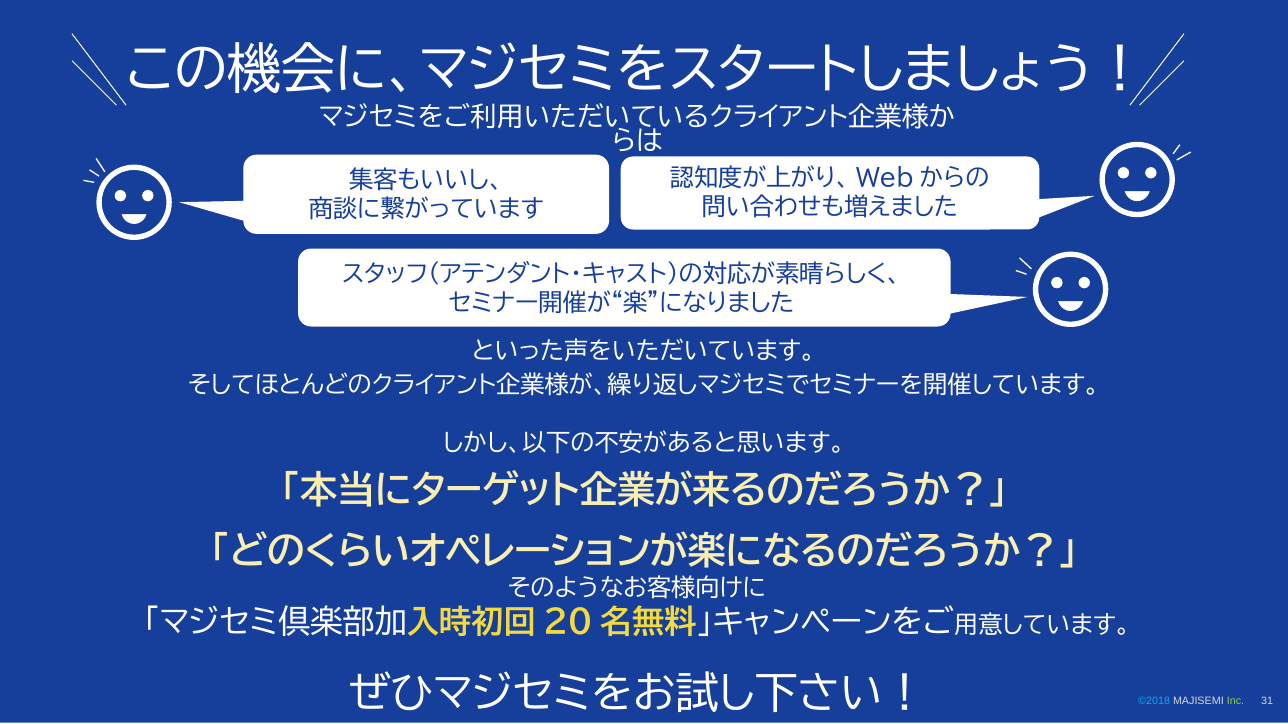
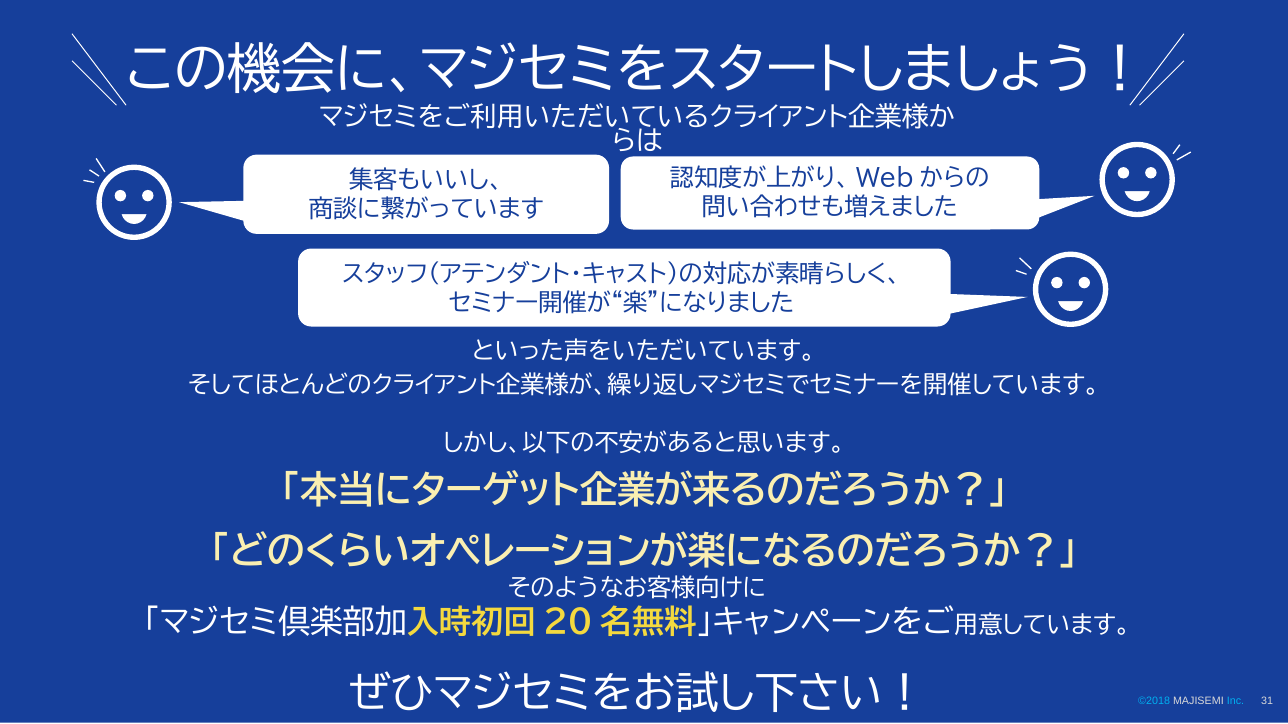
Inc colour: light green -> light blue
